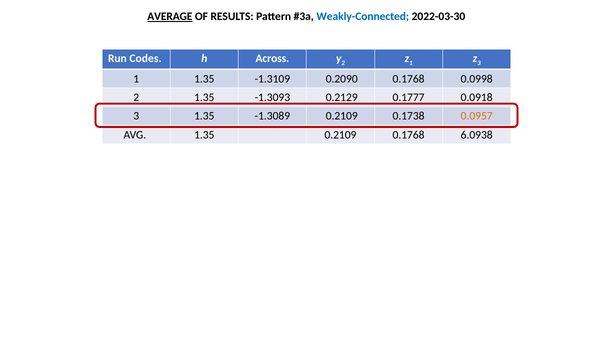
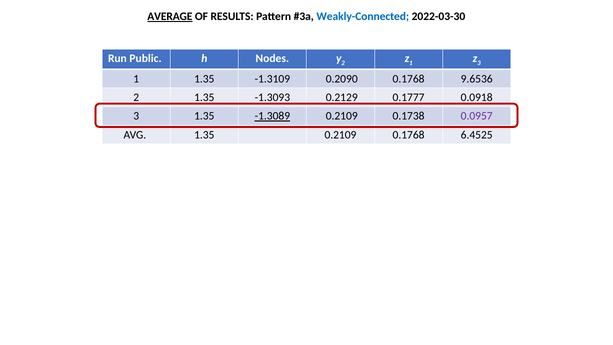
Codes: Codes -> Public
Across: Across -> Nodes
0.0998: 0.0998 -> 9.6536
-1.3089 underline: none -> present
0.0957 colour: orange -> purple
6.0938: 6.0938 -> 6.4525
